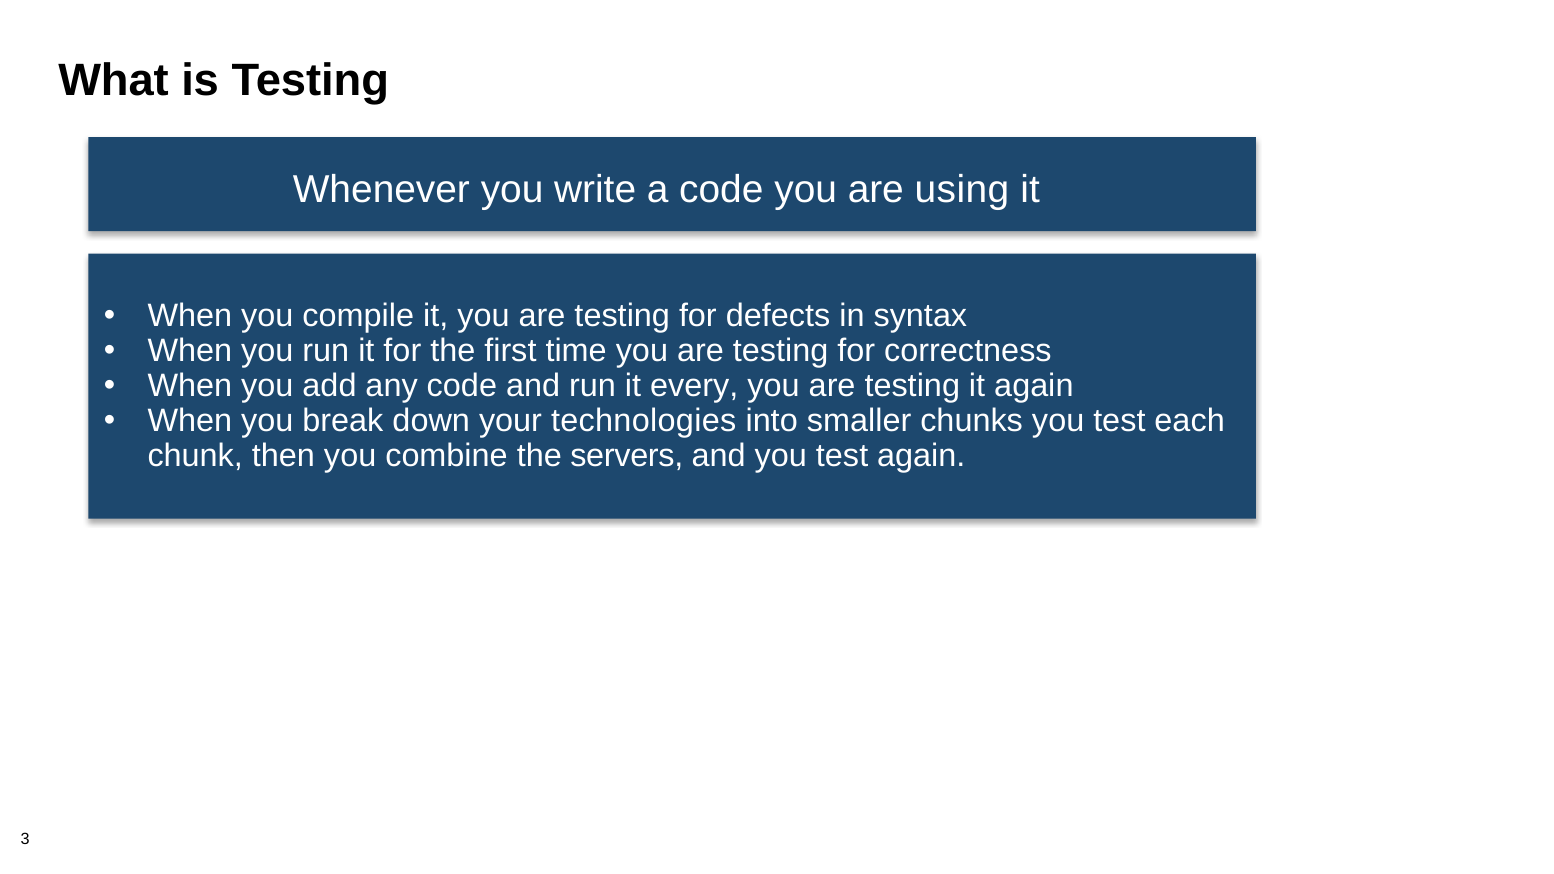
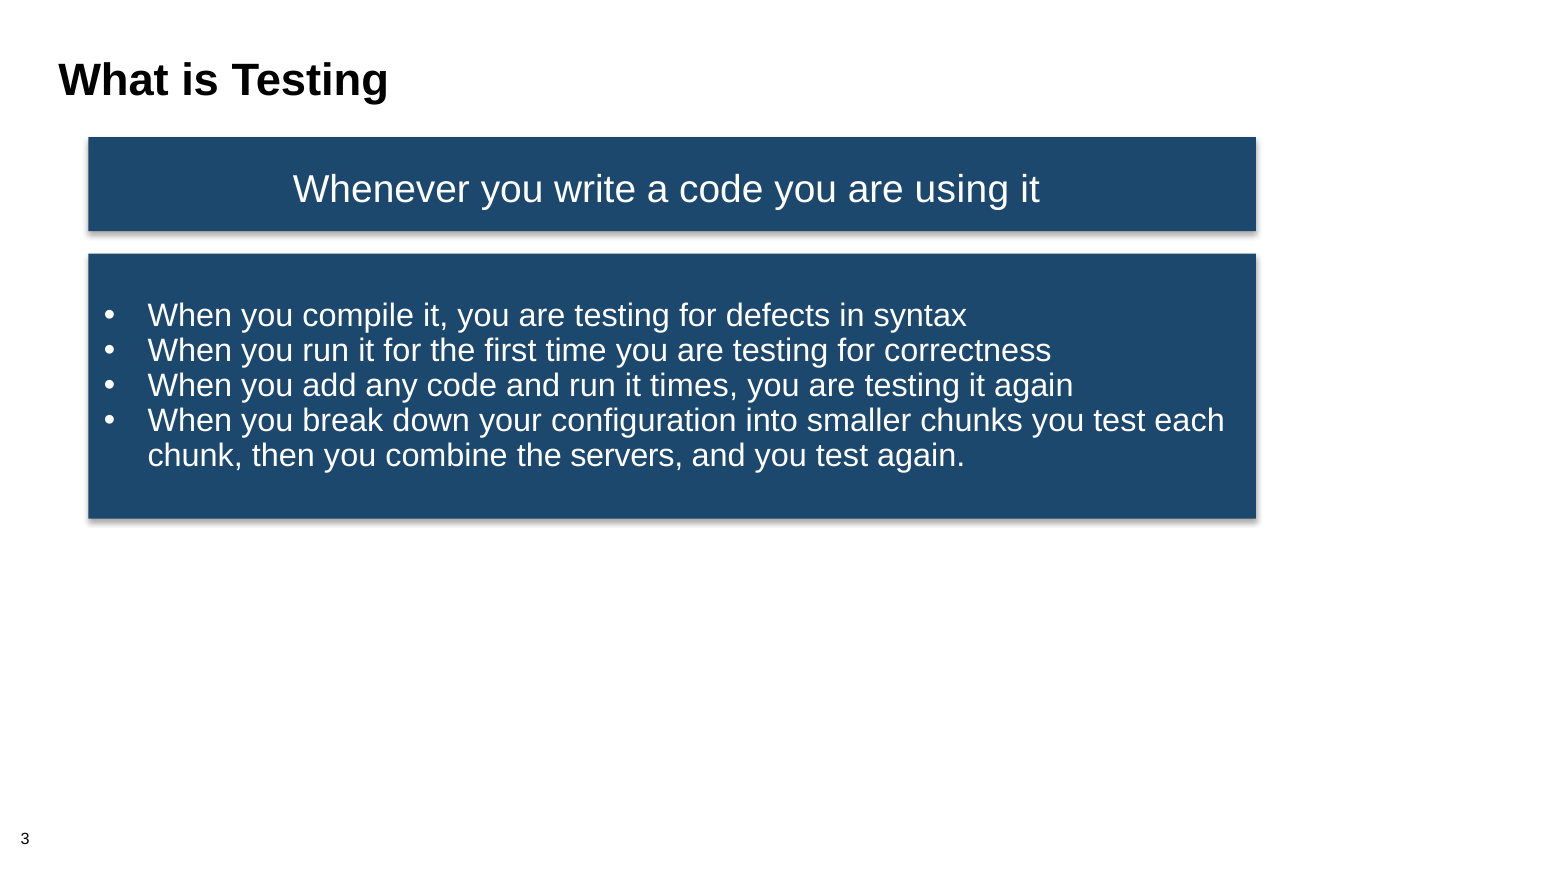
every: every -> times
technologies: technologies -> configuration
